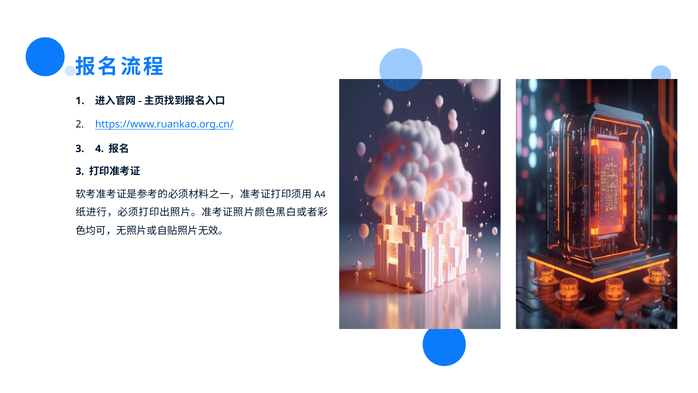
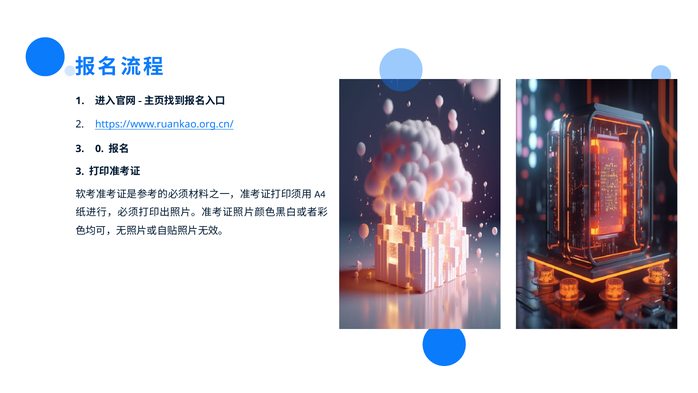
4: 4 -> 0
